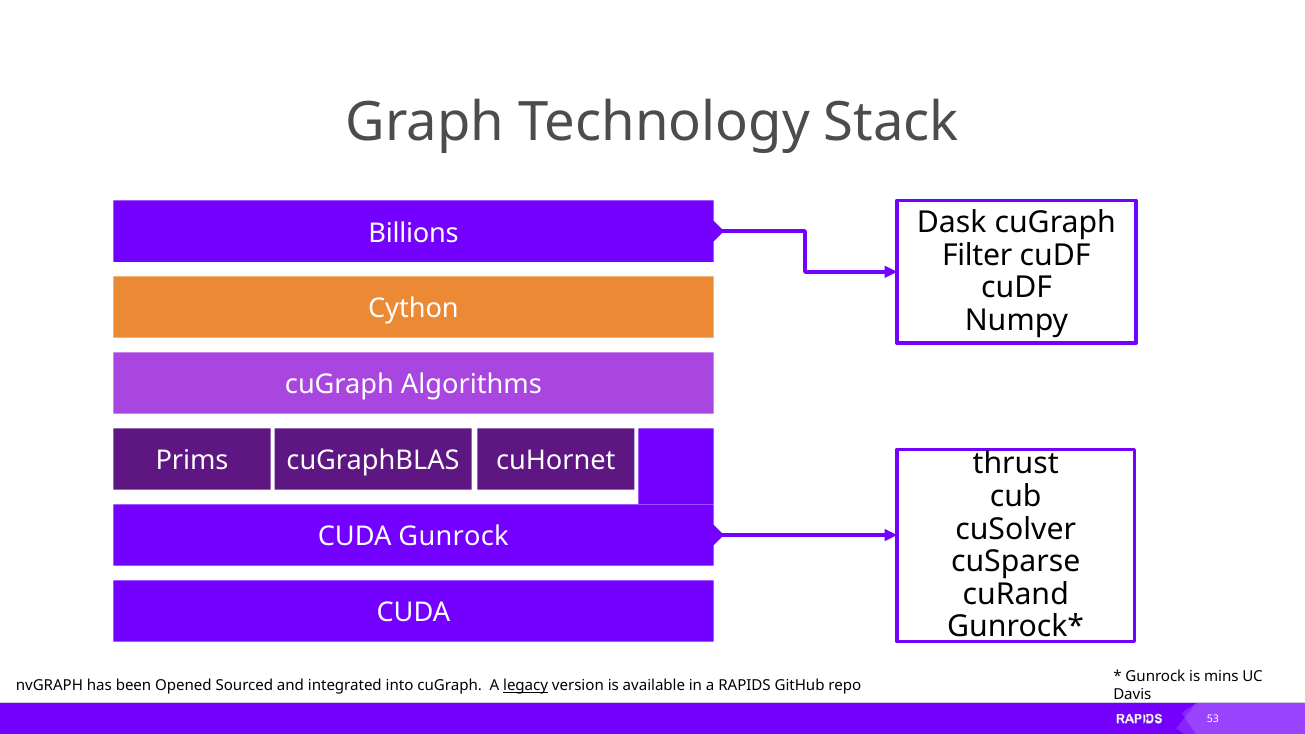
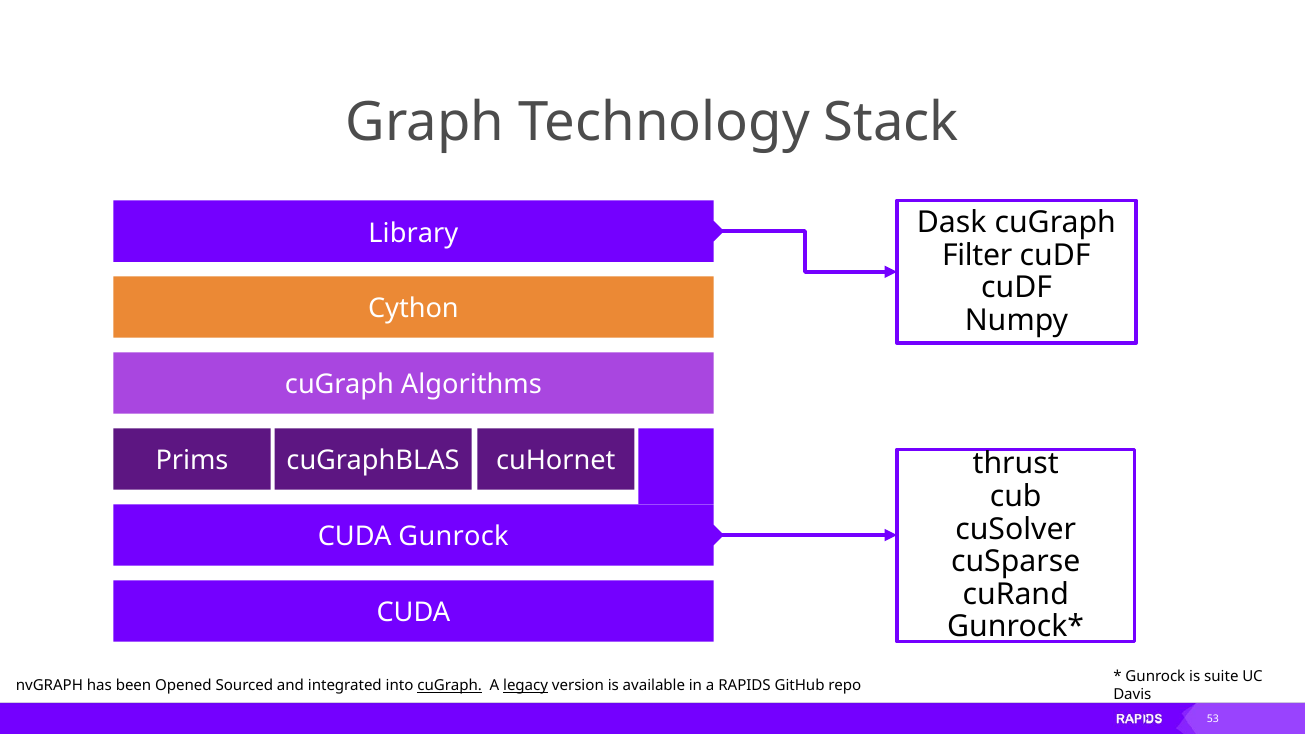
Billions: Billions -> Library
mins: mins -> suite
cuGraph at (450, 686) underline: none -> present
